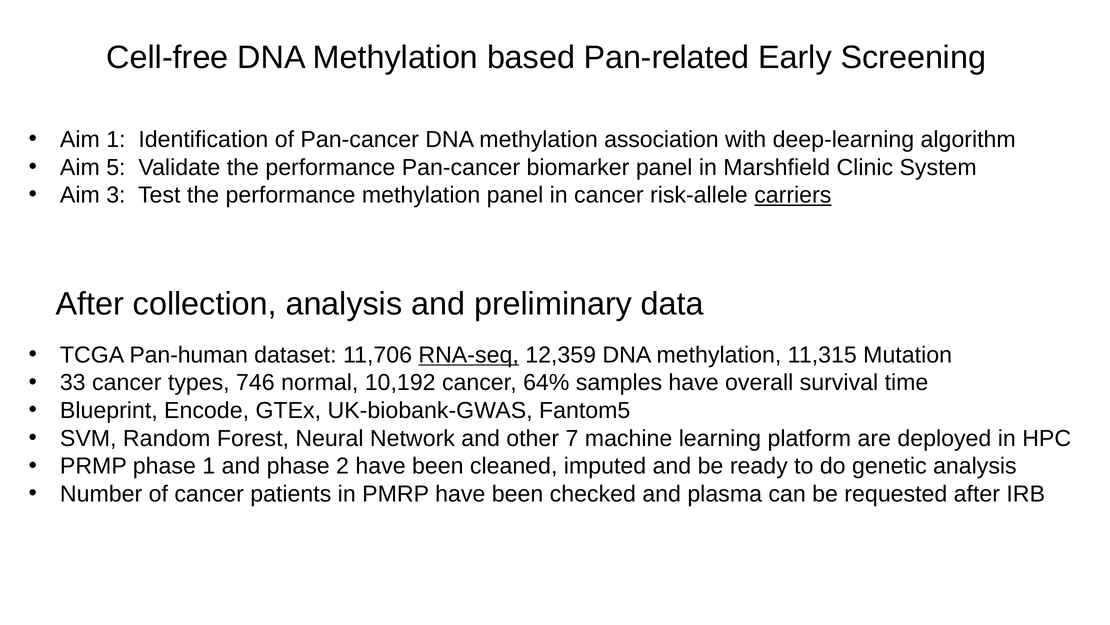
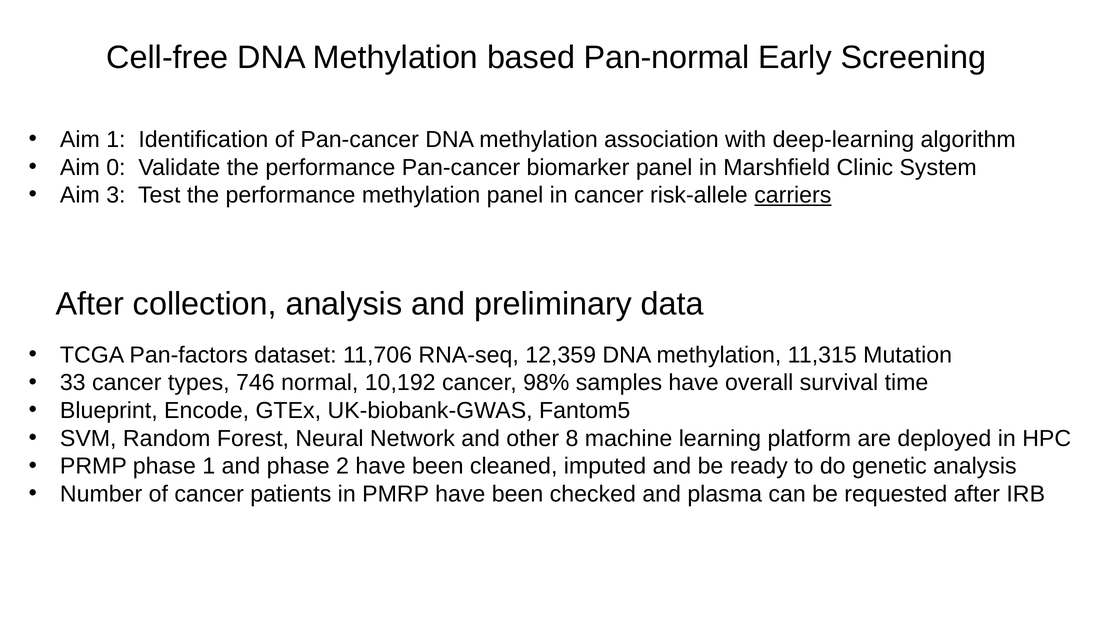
Pan-related: Pan-related -> Pan-normal
5: 5 -> 0
Pan-human: Pan-human -> Pan-factors
RNA-seq underline: present -> none
64%: 64% -> 98%
7: 7 -> 8
